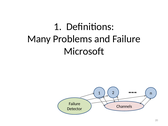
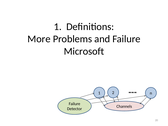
Many: Many -> More
